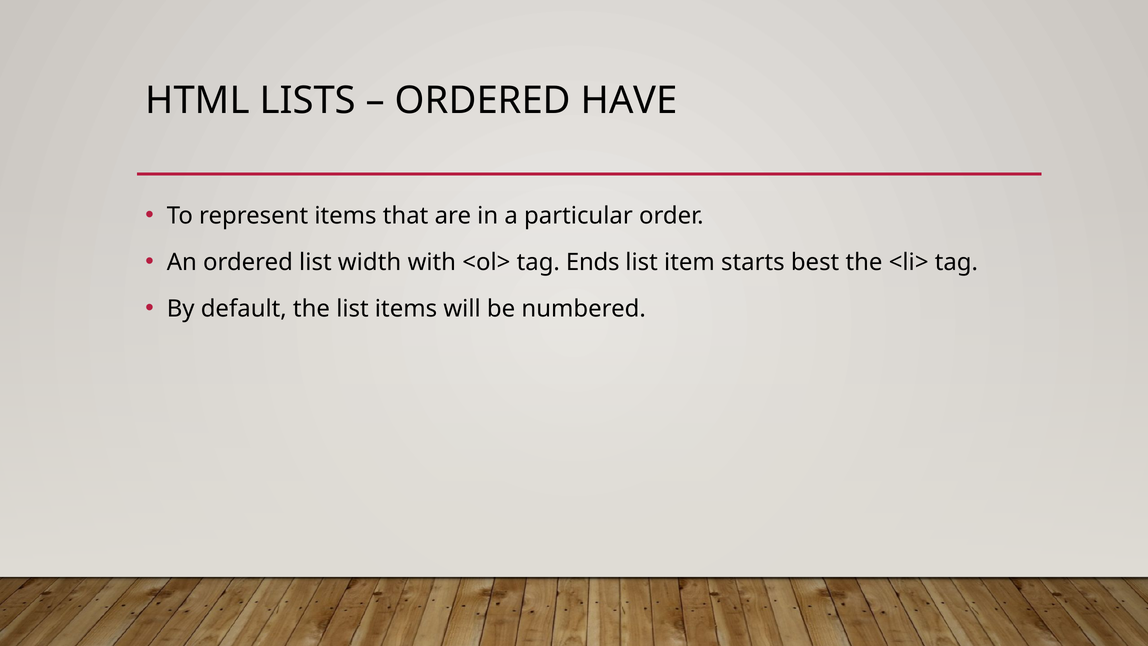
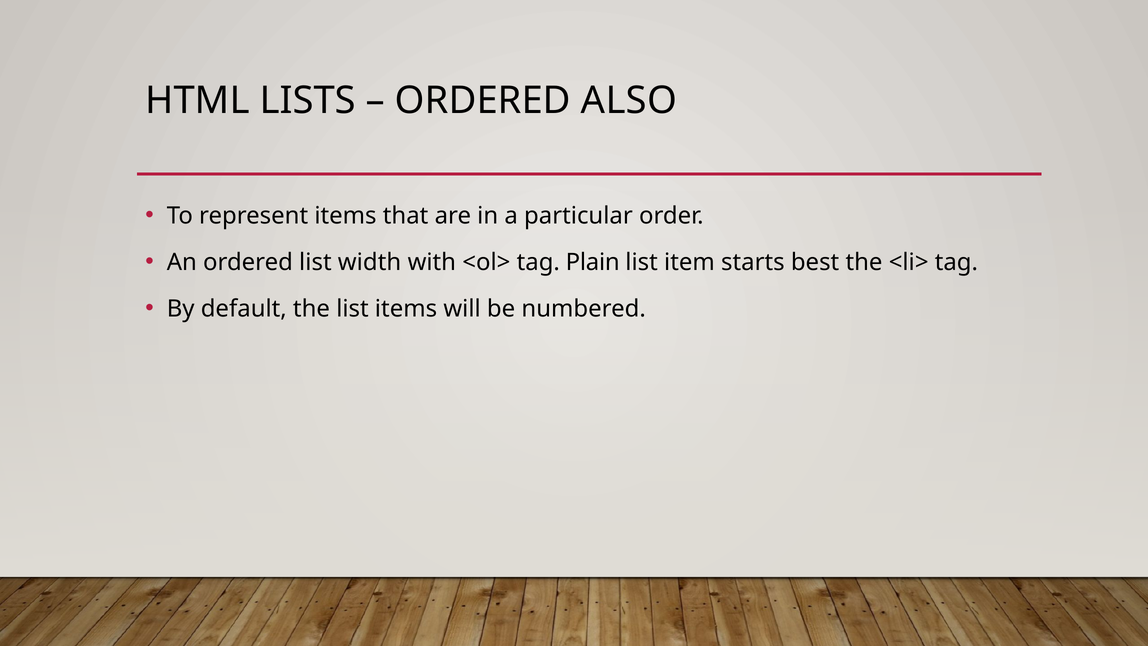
HAVE: HAVE -> ALSO
Ends: Ends -> Plain
